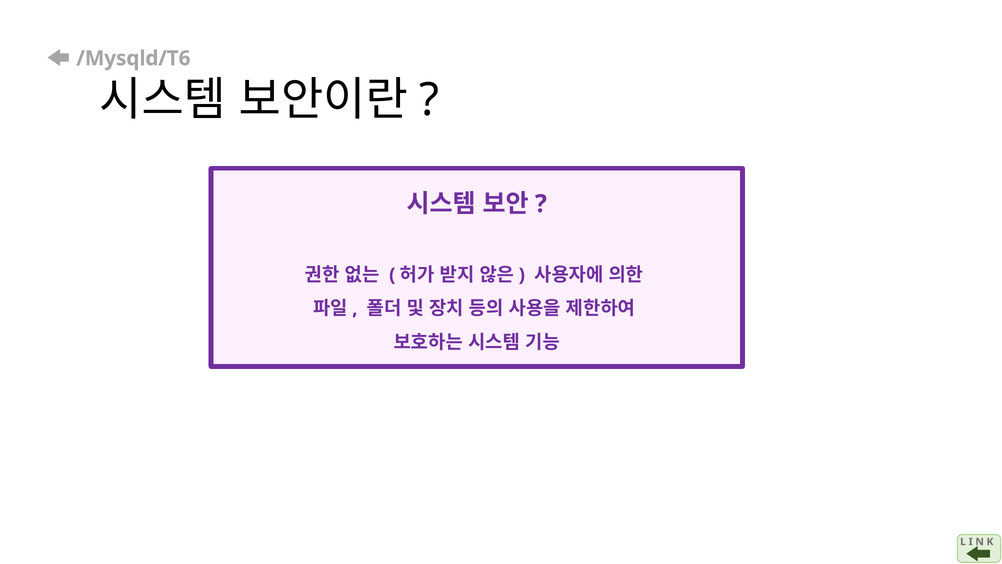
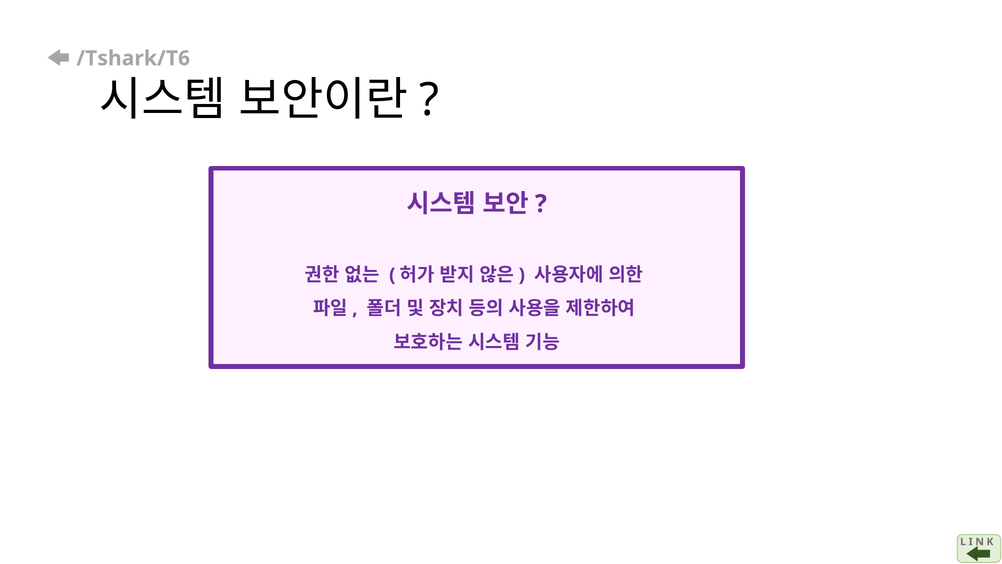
/Mysqld/T6: /Mysqld/T6 -> /Tshark/T6
